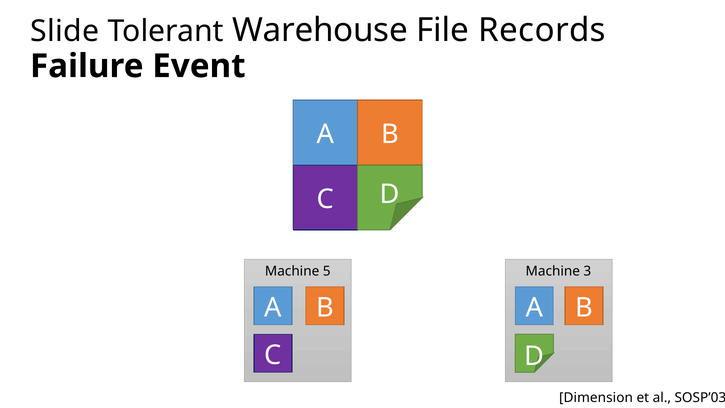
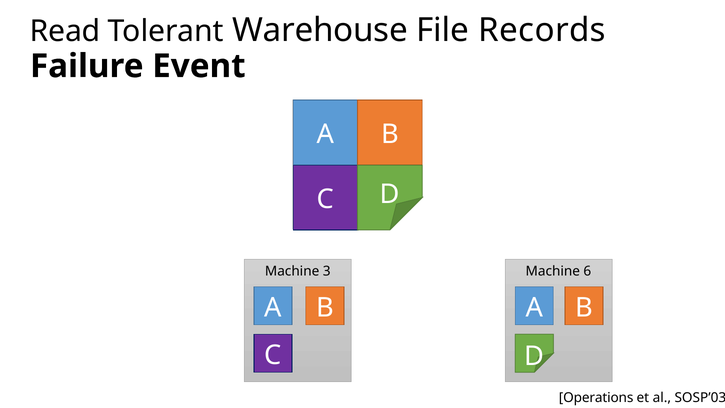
Slide: Slide -> Read
5: 5 -> 3
3: 3 -> 6
Dimension: Dimension -> Operations
